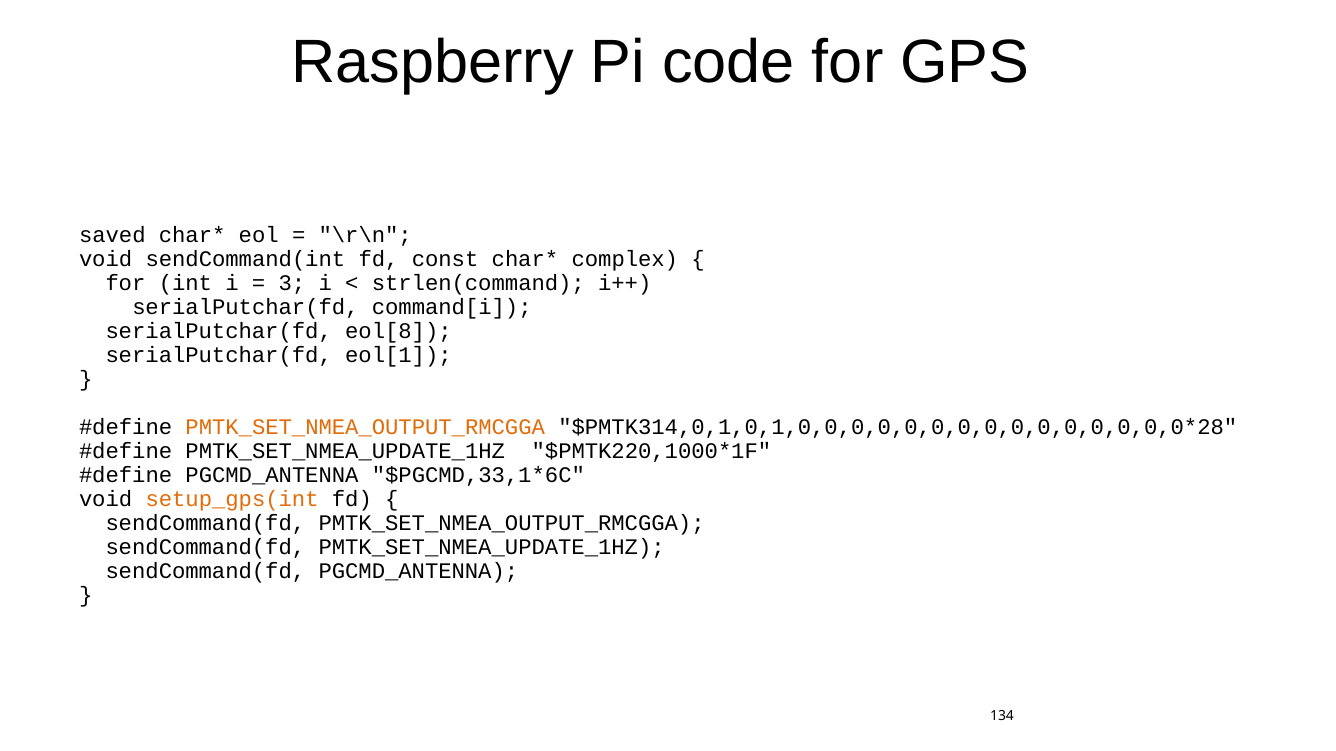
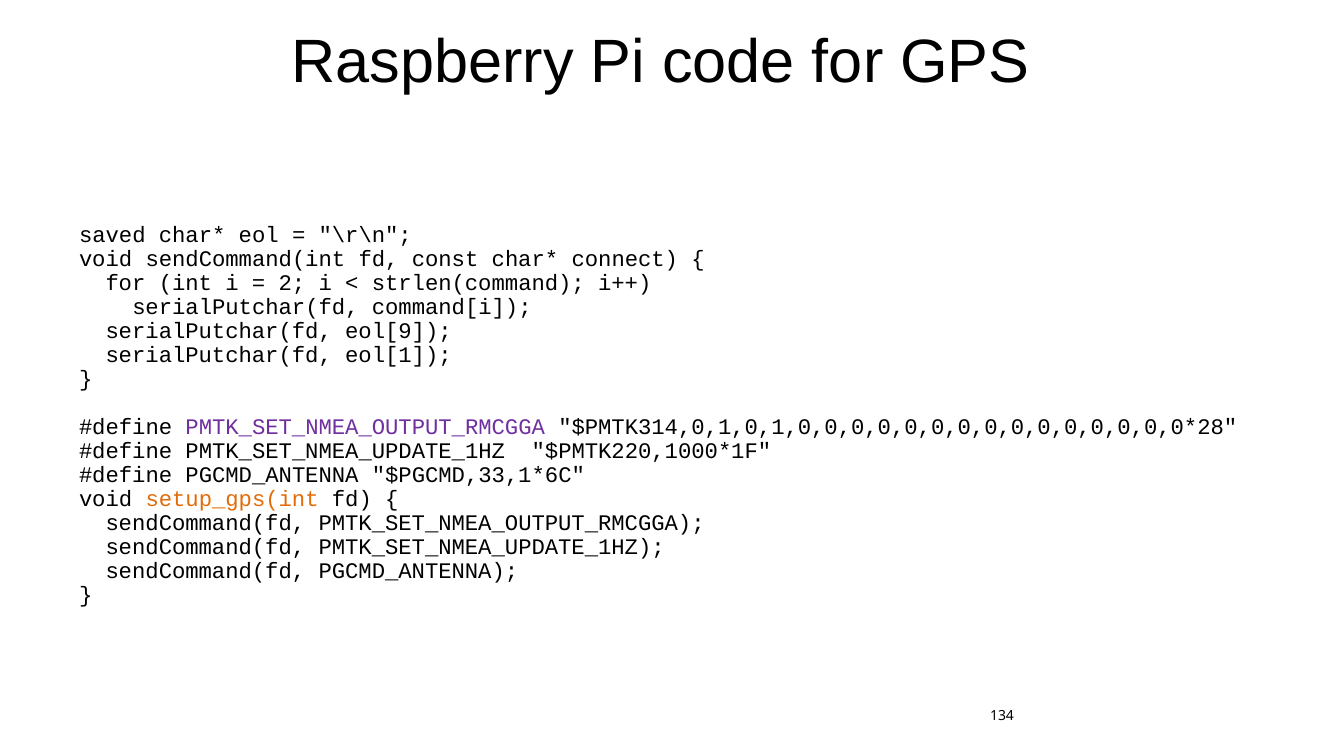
complex: complex -> connect
3: 3 -> 2
eol[8: eol[8 -> eol[9
PMTK_SET_NMEA_OUTPUT_RMCGGA at (365, 428) colour: orange -> purple
